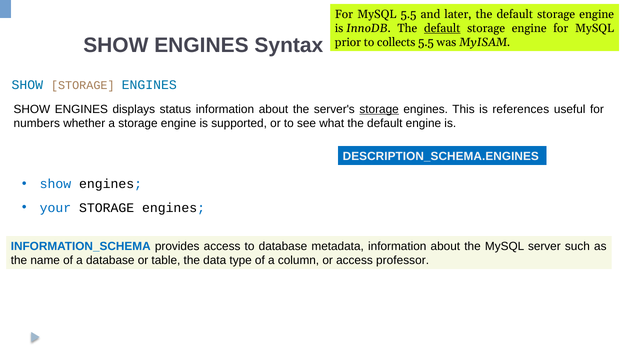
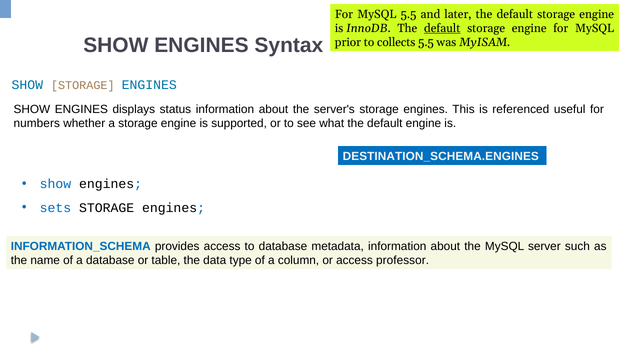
storage at (379, 109) underline: present -> none
references: references -> referenced
DESCRIPTION_SCHEMA.ENGINES: DESCRIPTION_SCHEMA.ENGINES -> DESTINATION_SCHEMA.ENGINES
your: your -> sets
